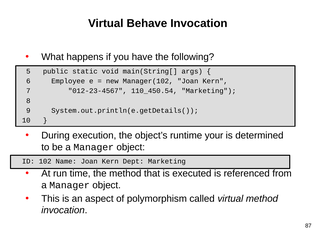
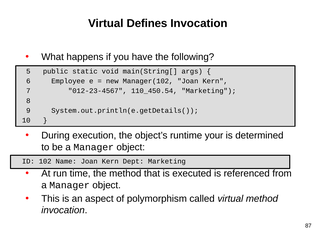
Behave: Behave -> Defines
